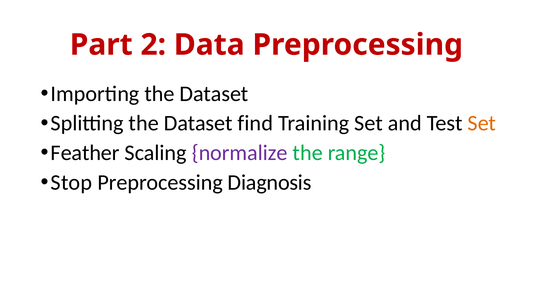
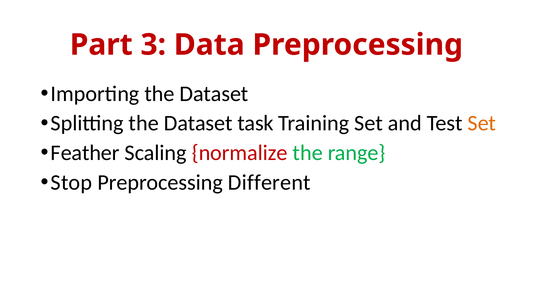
2: 2 -> 3
find: find -> task
normalize colour: purple -> red
Diagnosis: Diagnosis -> Different
